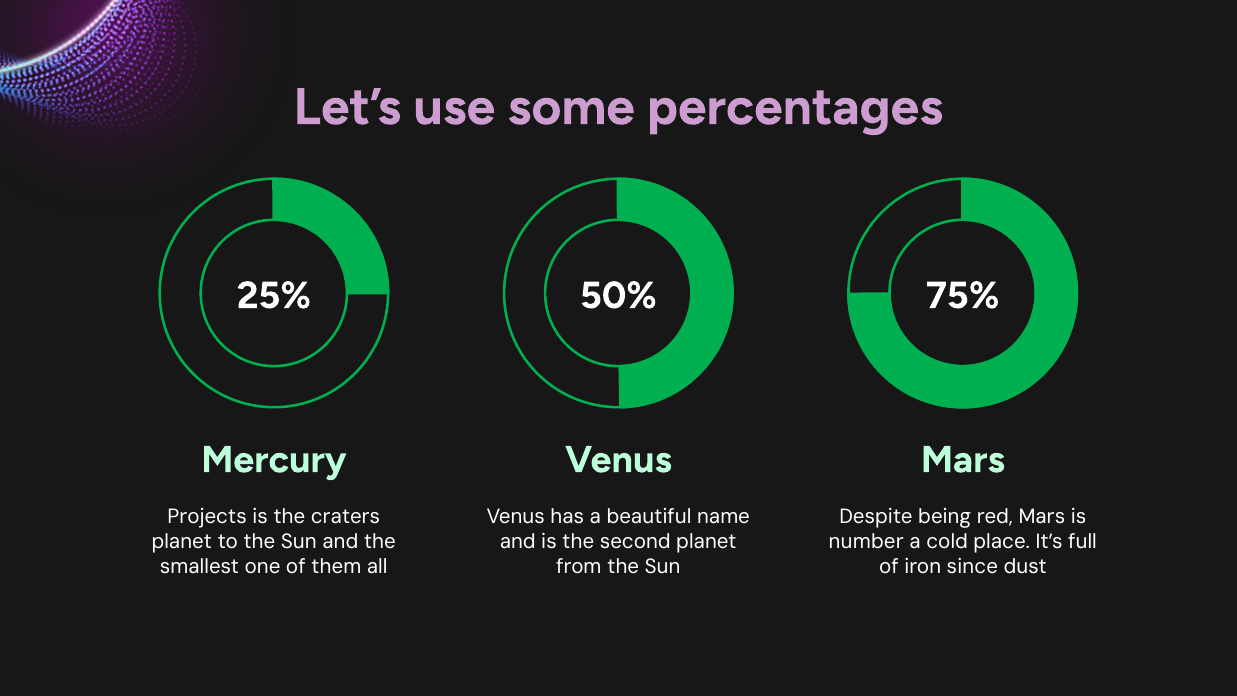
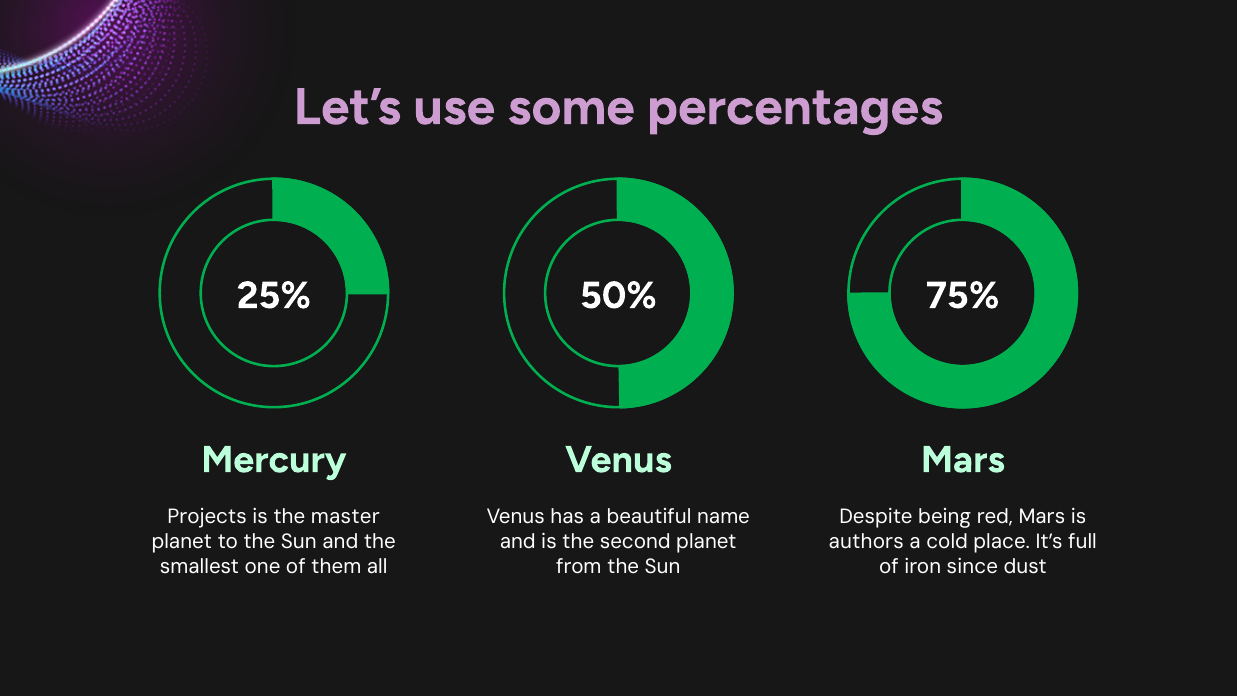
craters: craters -> master
number: number -> authors
